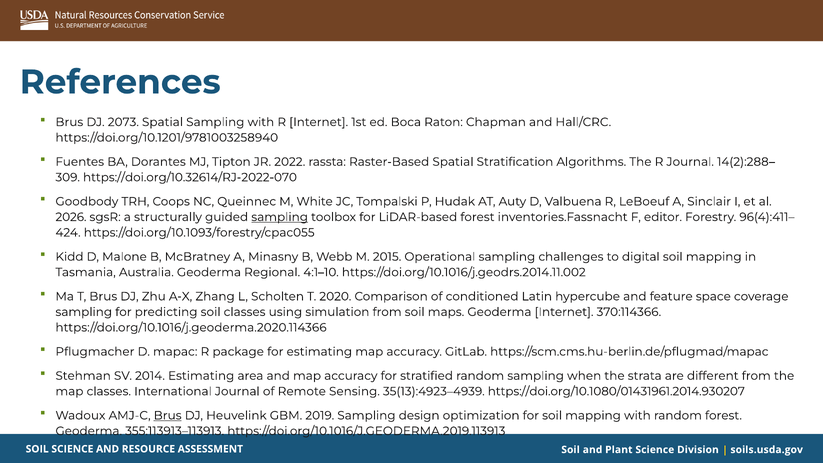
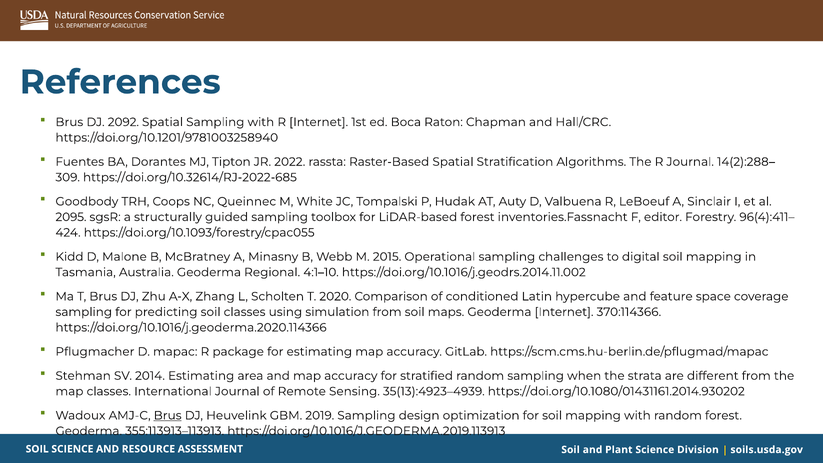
2073: 2073 -> 2092
https://doi.org/10.32614/RJ-2022-070: https://doi.org/10.32614/RJ-2022-070 -> https://doi.org/10.32614/RJ-2022-685
2026: 2026 -> 2095
sampling at (280, 217) underline: present -> none
https://doi.org/10.1080/01431961.2014.930207: https://doi.org/10.1080/01431961.2014.930207 -> https://doi.org/10.1080/01431161.2014.930202
